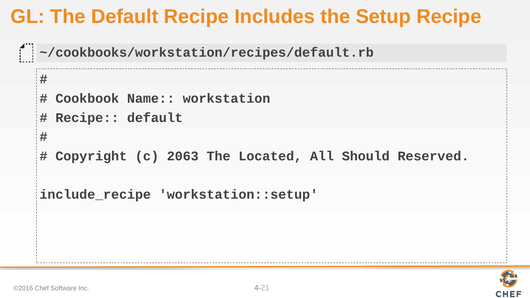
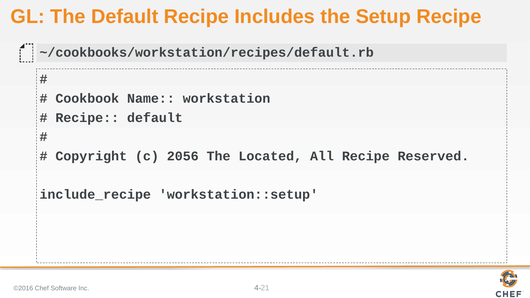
2063: 2063 -> 2056
All Should: Should -> Recipe
